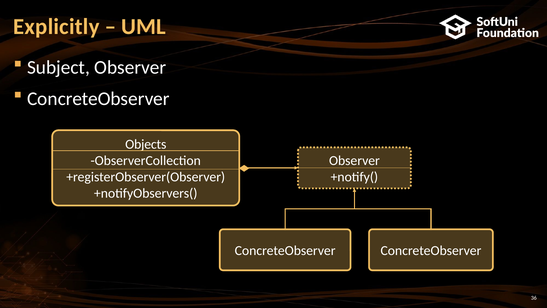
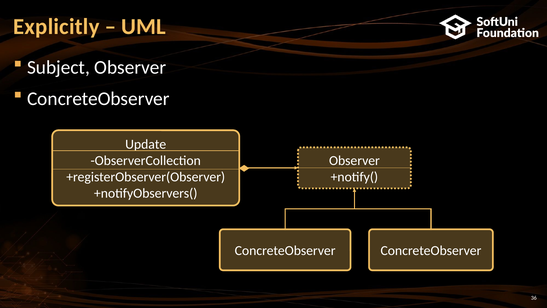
Objects: Objects -> Update
